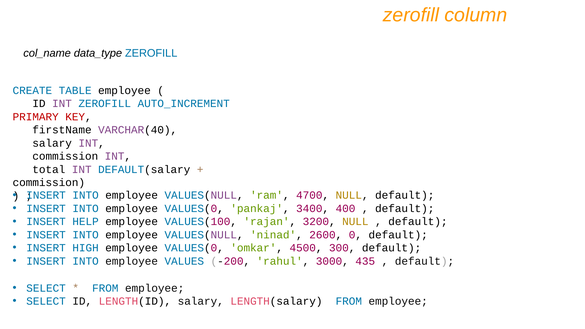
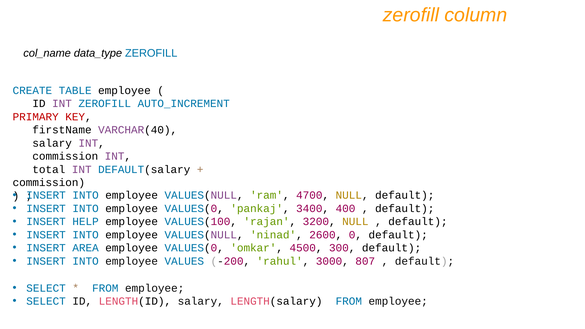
HIGH: HIGH -> AREA
435: 435 -> 807
